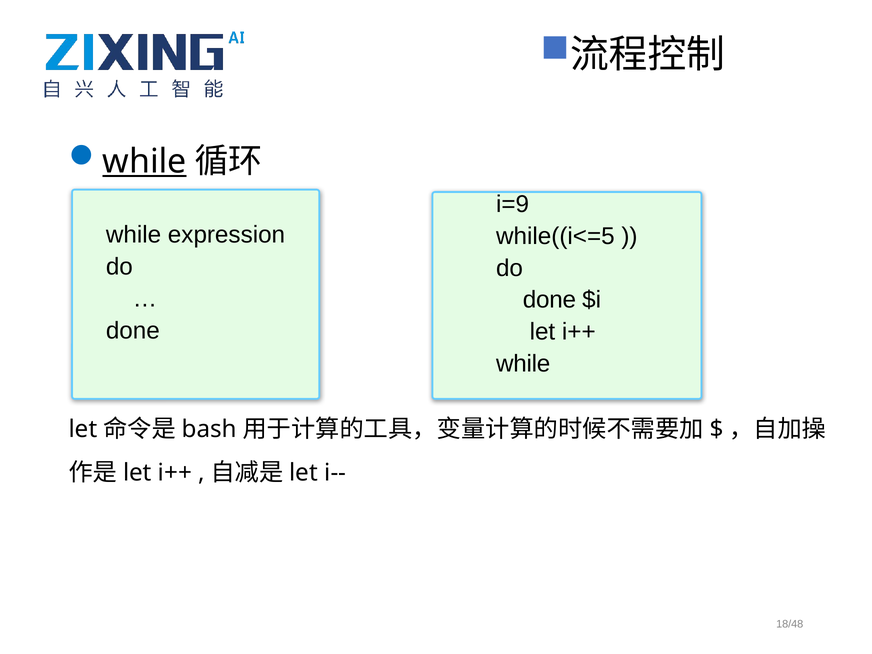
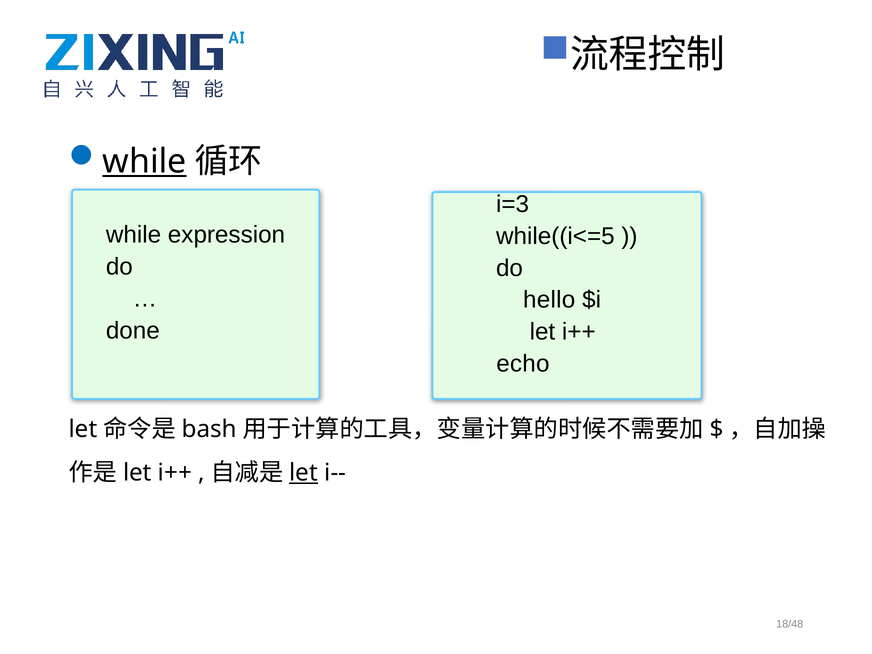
i=9: i=9 -> i=3
done at (549, 300): done -> hello
while at (523, 364): while -> echo
let at (304, 473) underline: none -> present
